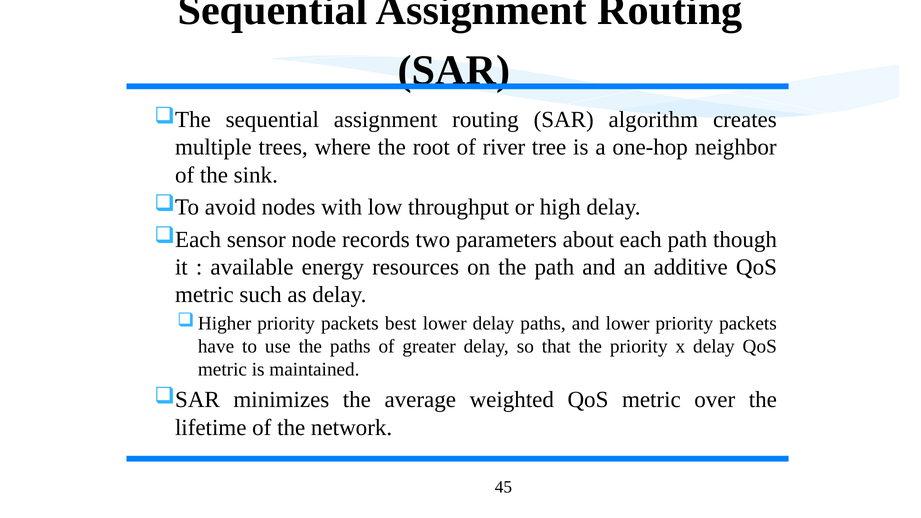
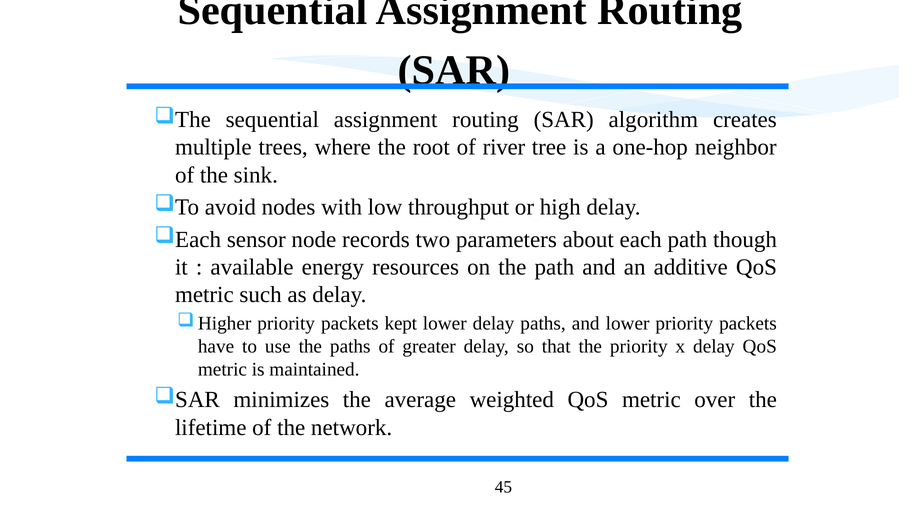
best: best -> kept
